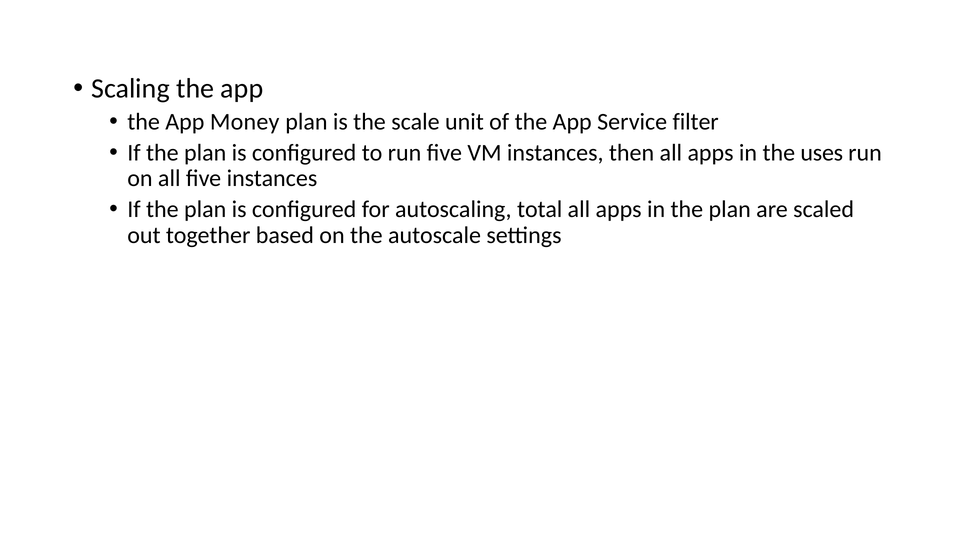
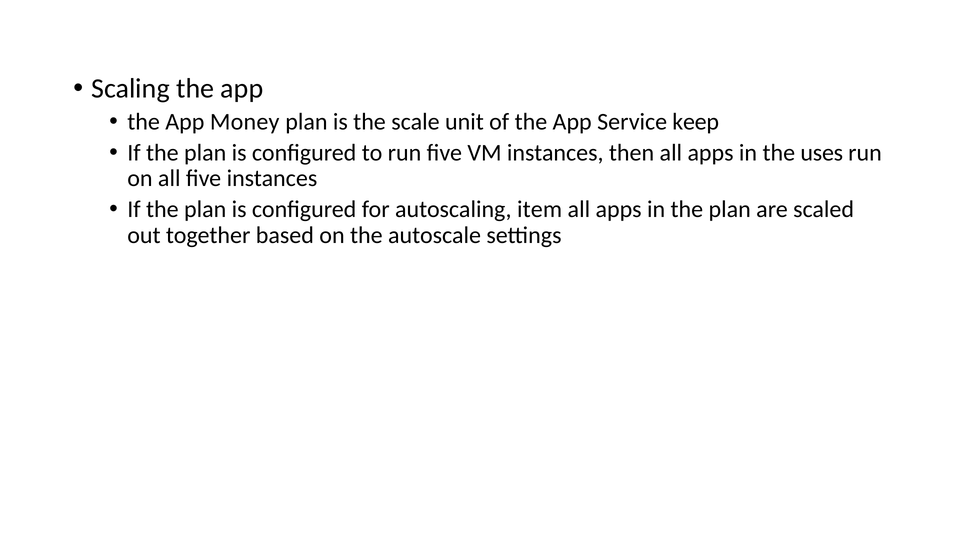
filter: filter -> keep
total: total -> item
